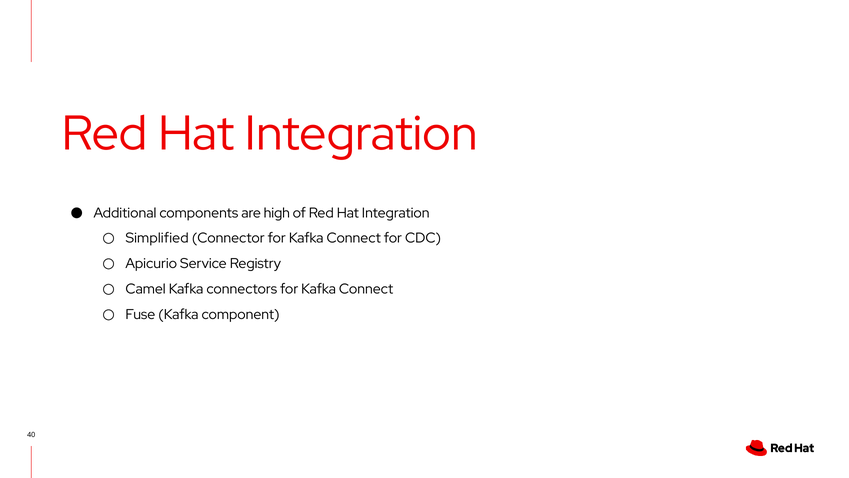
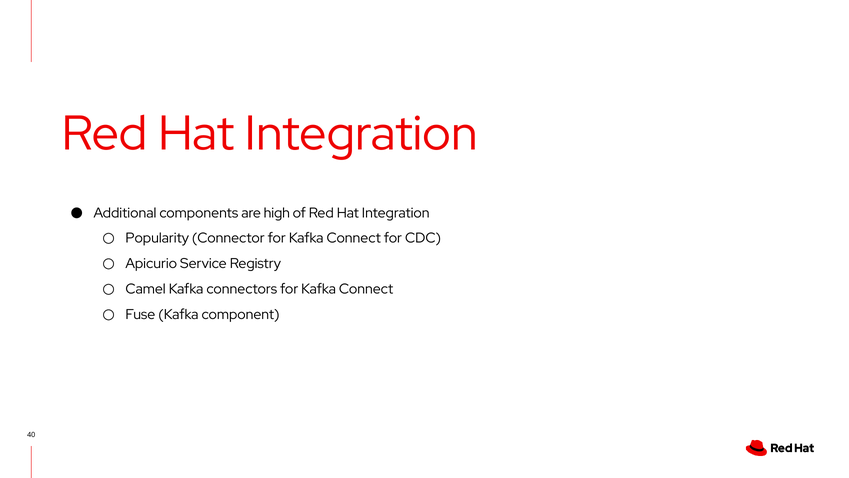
Simplified: Simplified -> Popularity
